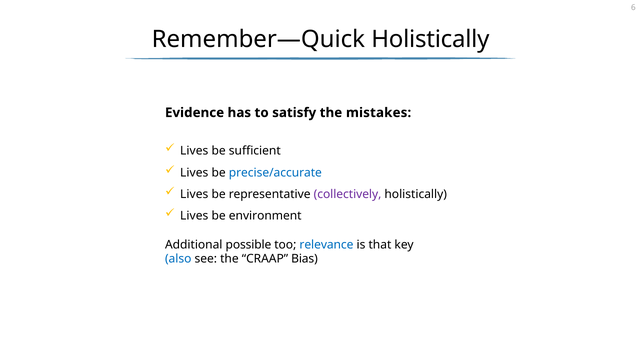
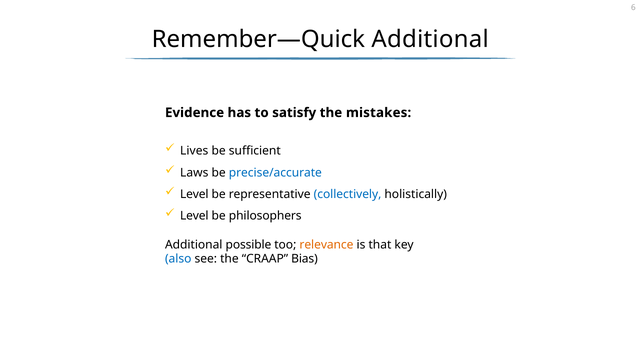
Remember—Quick Holistically: Holistically -> Additional
Lives at (194, 173): Lives -> Laws
Lives at (194, 194): Lives -> Level
collectively colour: purple -> blue
Lives at (194, 216): Lives -> Level
environment: environment -> philosophers
relevance colour: blue -> orange
